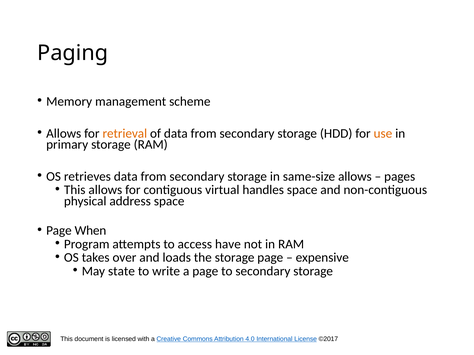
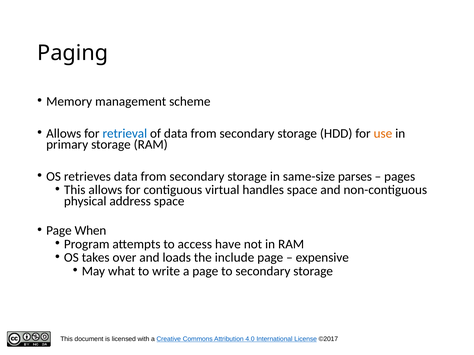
retrieval colour: orange -> blue
same-size allows: allows -> parses
the storage: storage -> include
state: state -> what
